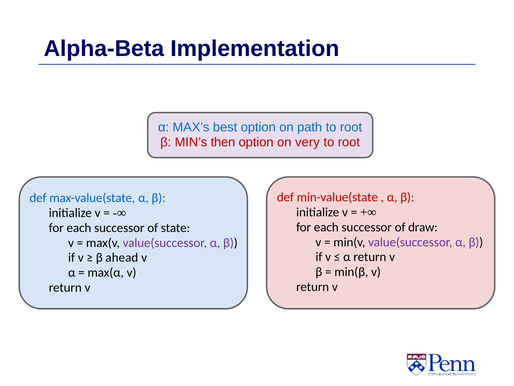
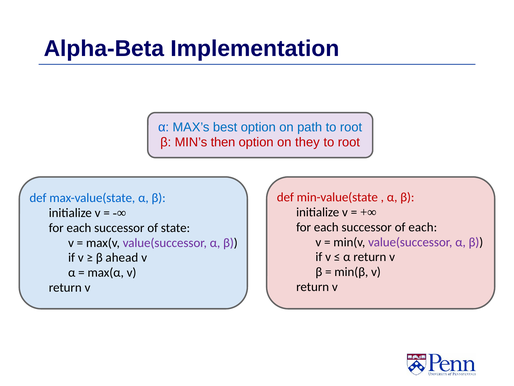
very: very -> they
of draw: draw -> each
